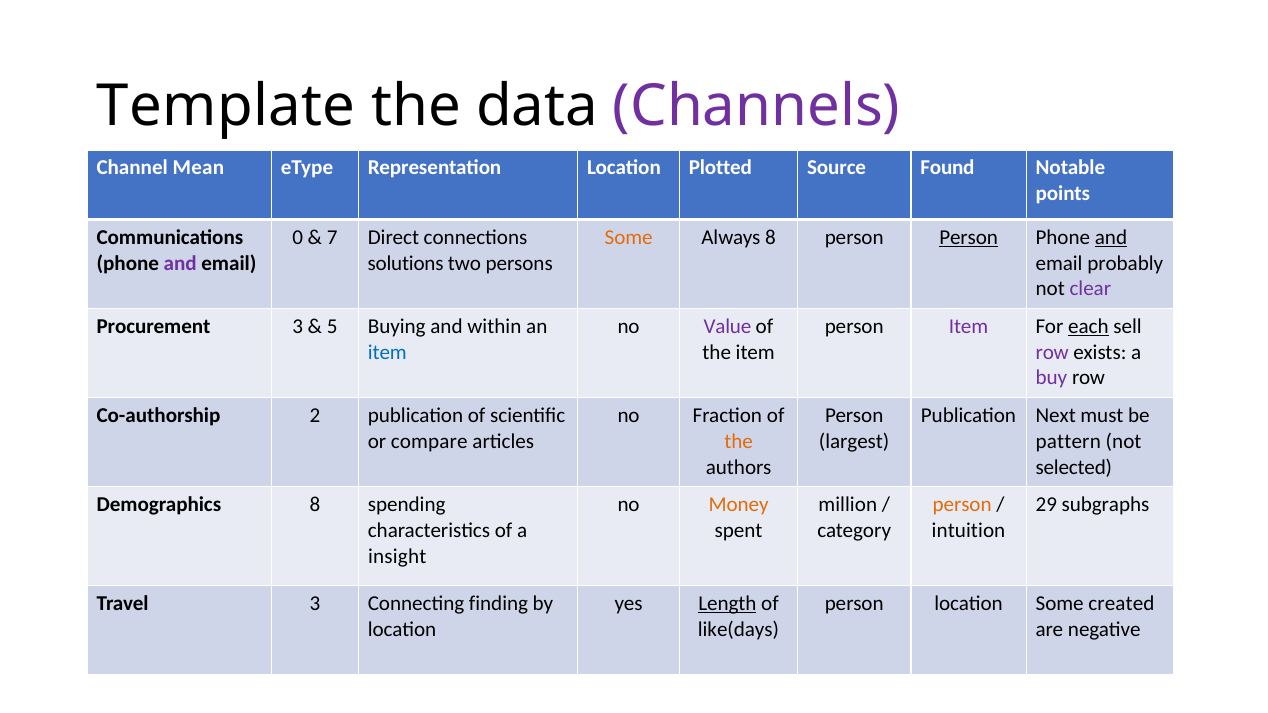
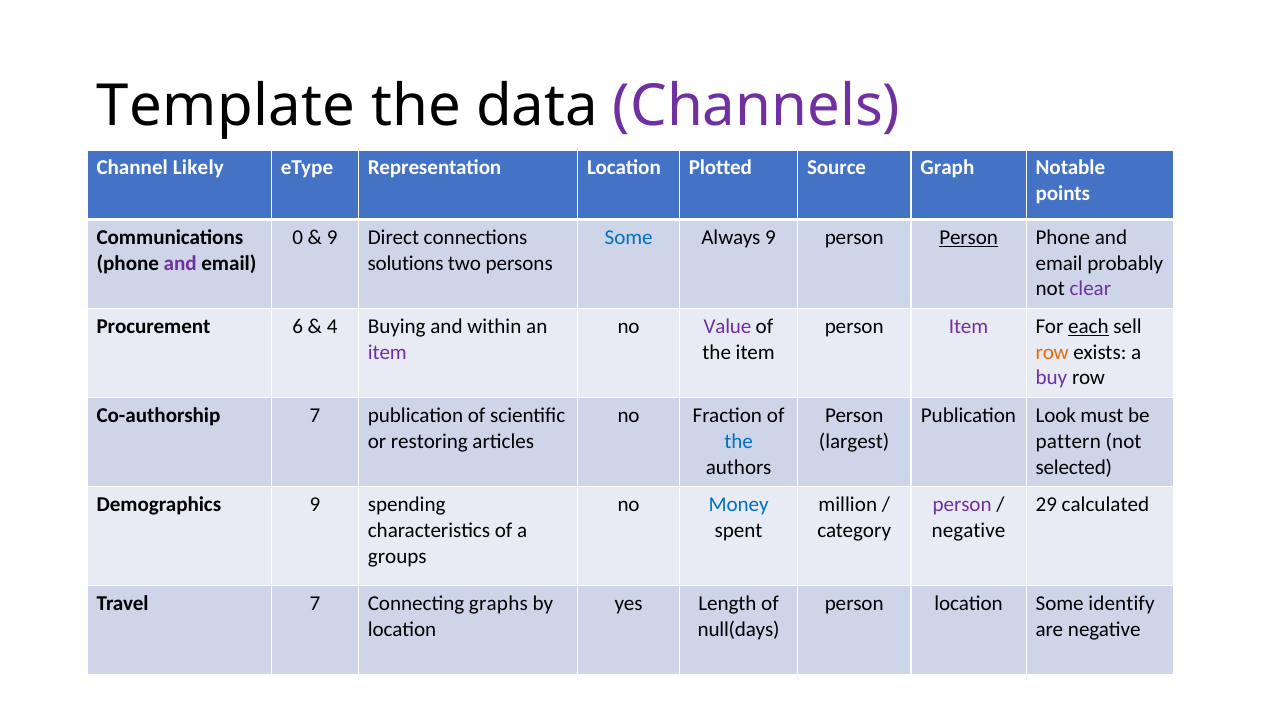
Mean: Mean -> Likely
Found: Found -> Graph
7 at (332, 237): 7 -> 9
Some at (629, 237) colour: orange -> blue
Always 8: 8 -> 9
and at (1111, 237) underline: present -> none
Procurement 3: 3 -> 6
5: 5 -> 4
item at (387, 352) colour: blue -> purple
row at (1052, 352) colour: purple -> orange
Co-authorship 2: 2 -> 7
Next: Next -> Look
compare: compare -> restoring
the at (739, 441) colour: orange -> blue
Demographics 8: 8 -> 9
Money colour: orange -> blue
person at (962, 505) colour: orange -> purple
subgraphs: subgraphs -> calculated
intuition at (969, 531): intuition -> negative
insight: insight -> groups
Travel 3: 3 -> 7
finding: finding -> graphs
Length underline: present -> none
created: created -> identify
like(days: like(days -> null(days
